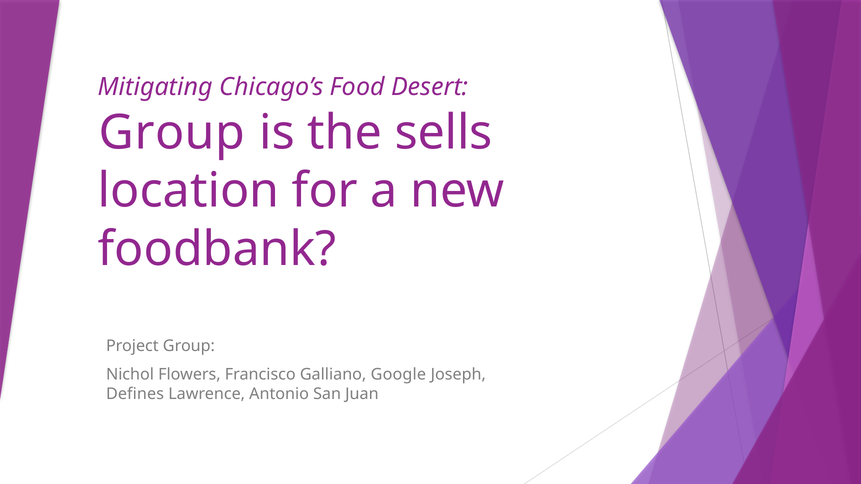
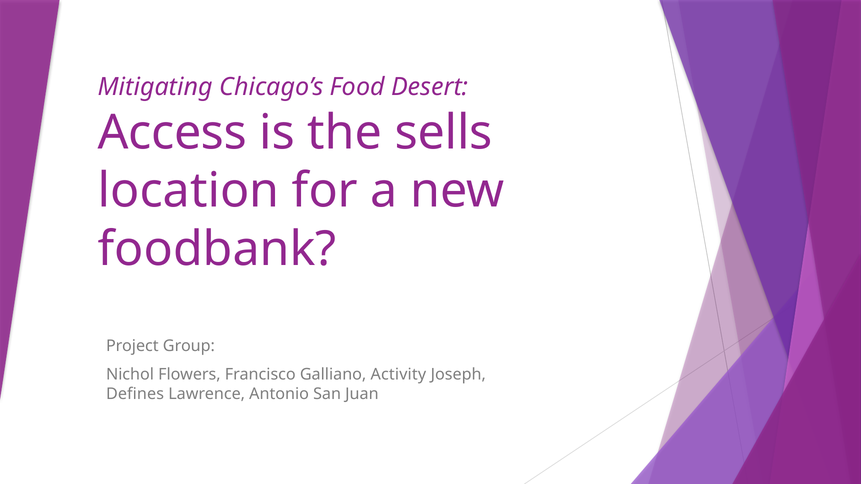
Group at (172, 133): Group -> Access
Google: Google -> Activity
